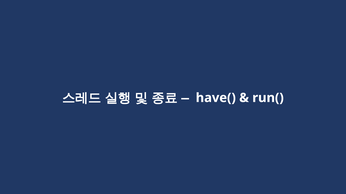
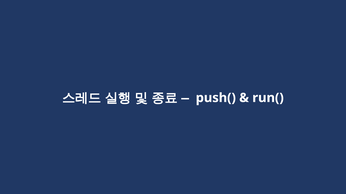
have(: have( -> push(
